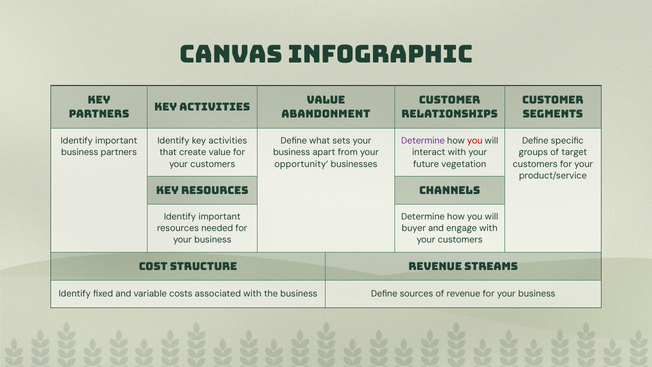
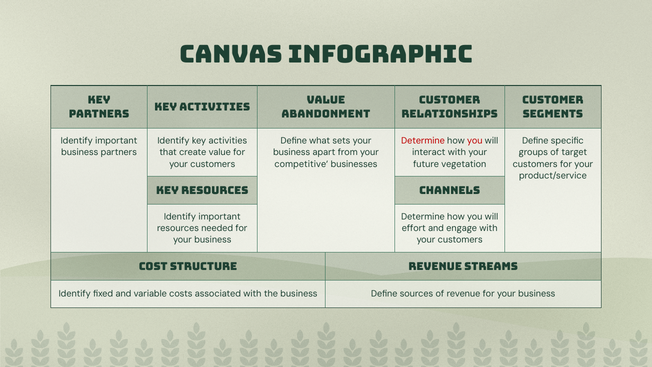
Determine at (423, 140) colour: purple -> red
opportunity: opportunity -> competitive
buyer: buyer -> effort
